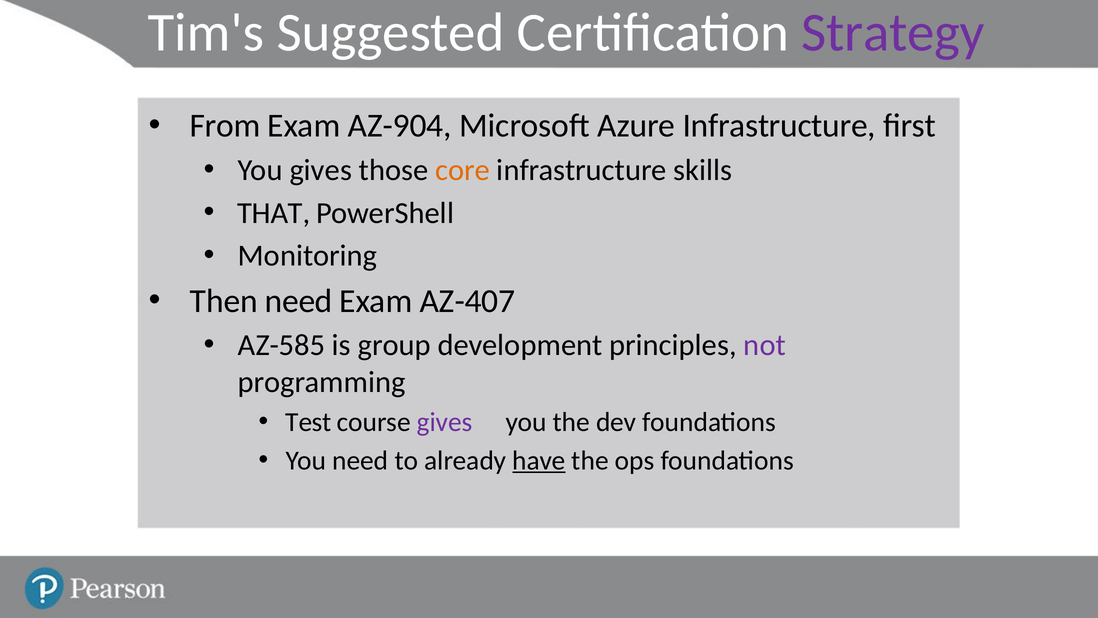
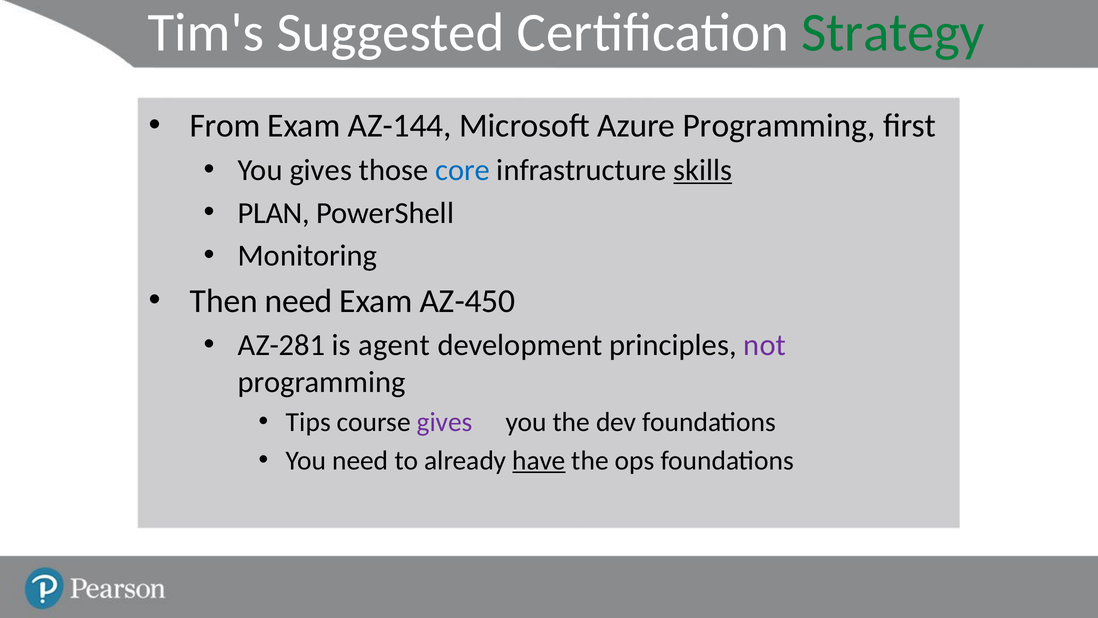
Strategy colour: purple -> green
AZ-904: AZ-904 -> AZ-144
Azure Infrastructure: Infrastructure -> Programming
core colour: orange -> blue
skills underline: none -> present
THAT: THAT -> PLAN
AZ-407: AZ-407 -> AZ-450
AZ-585: AZ-585 -> AZ-281
group: group -> agent
Test: Test -> Tips
